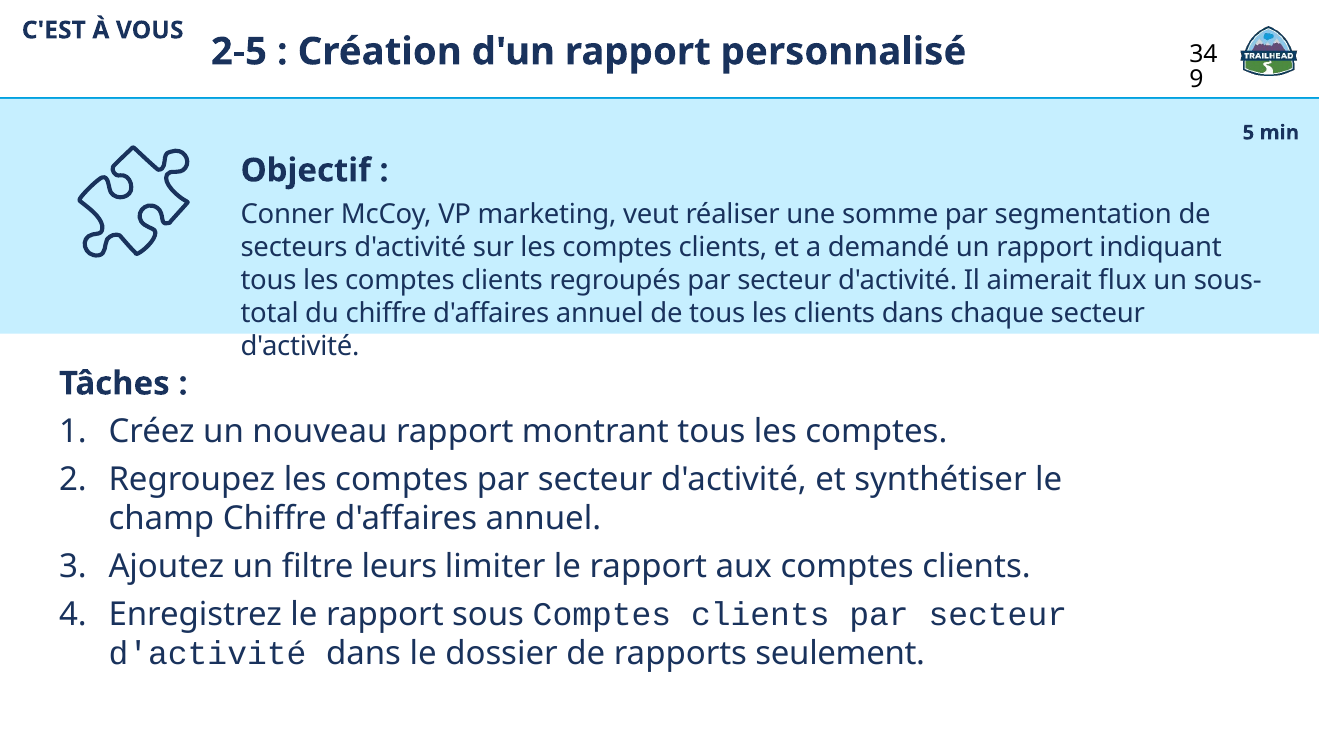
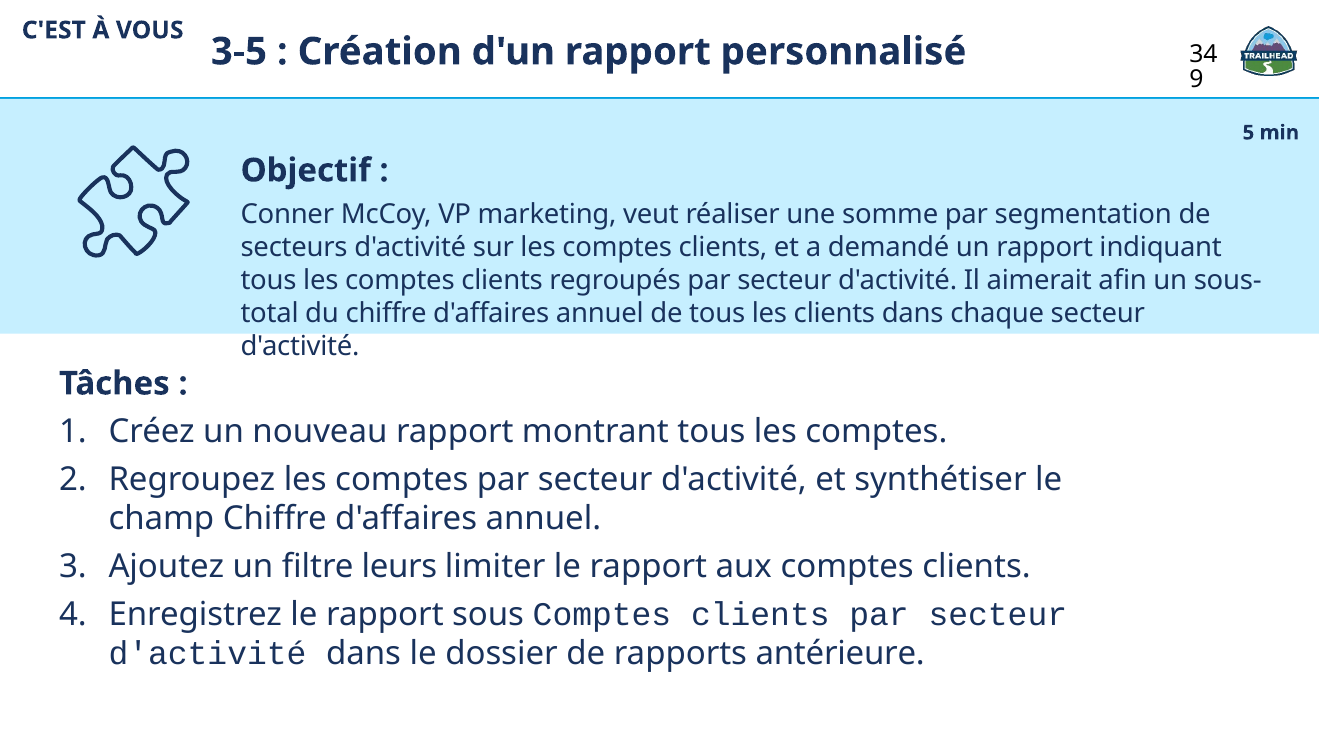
2-5: 2-5 -> 3-5
flux: flux -> afin
seulement: seulement -> antérieure
